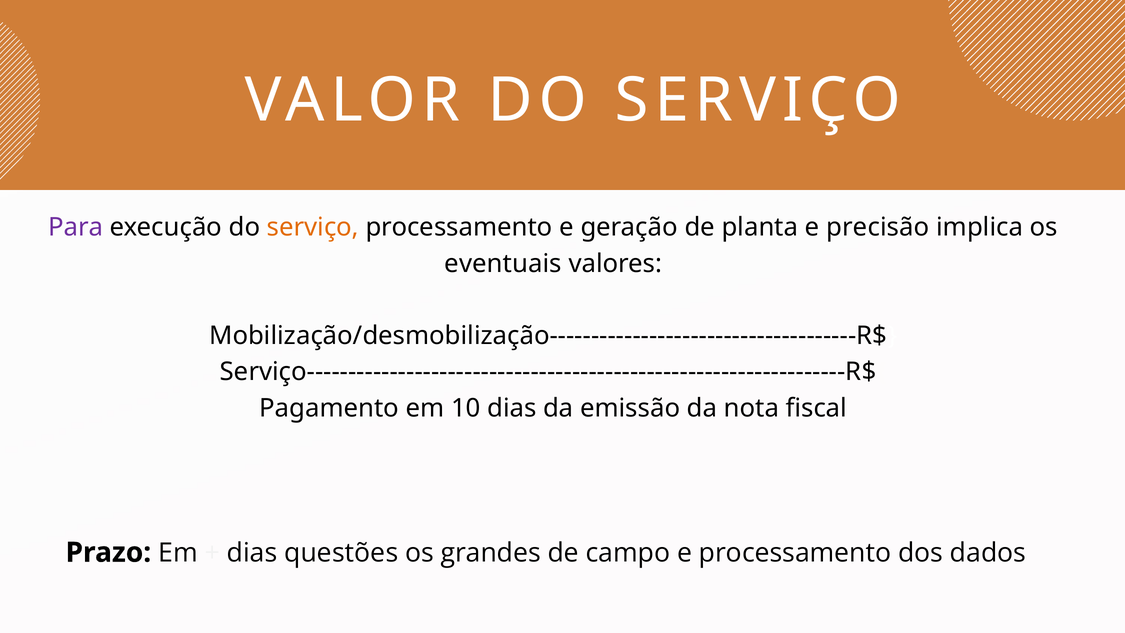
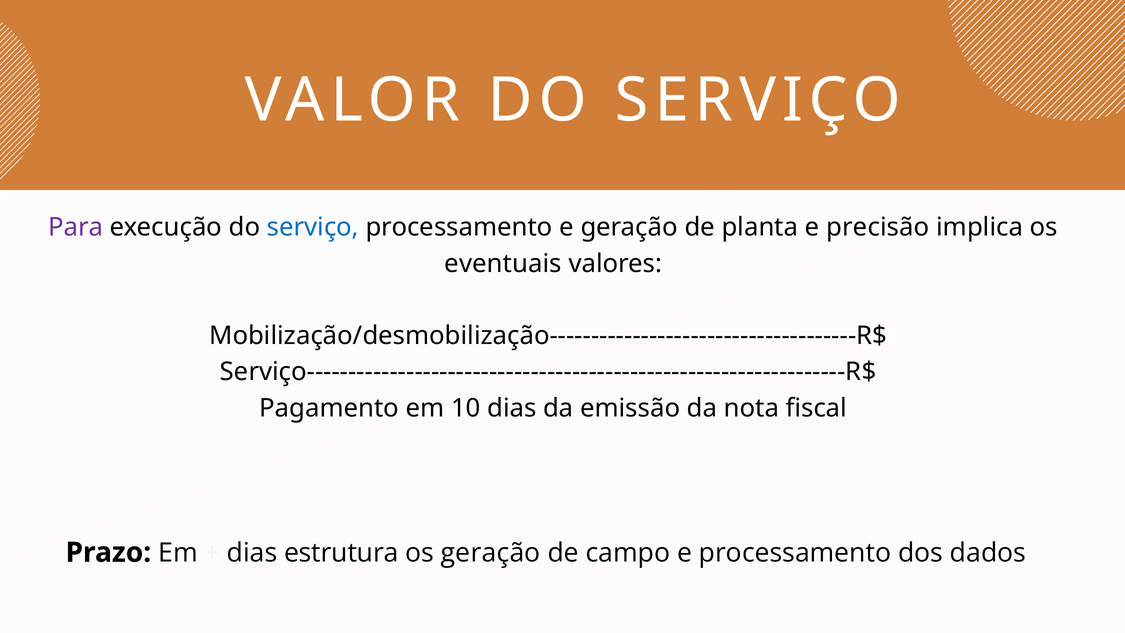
serviço at (313, 227) colour: orange -> blue
questões: questões -> estrutura
os grandes: grandes -> geração
